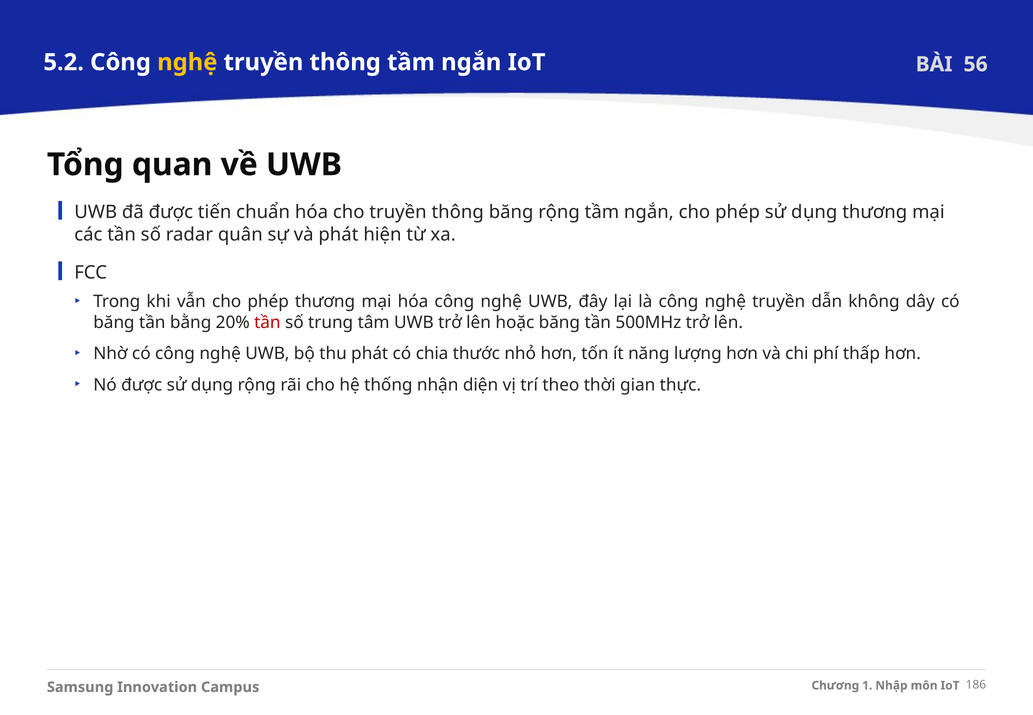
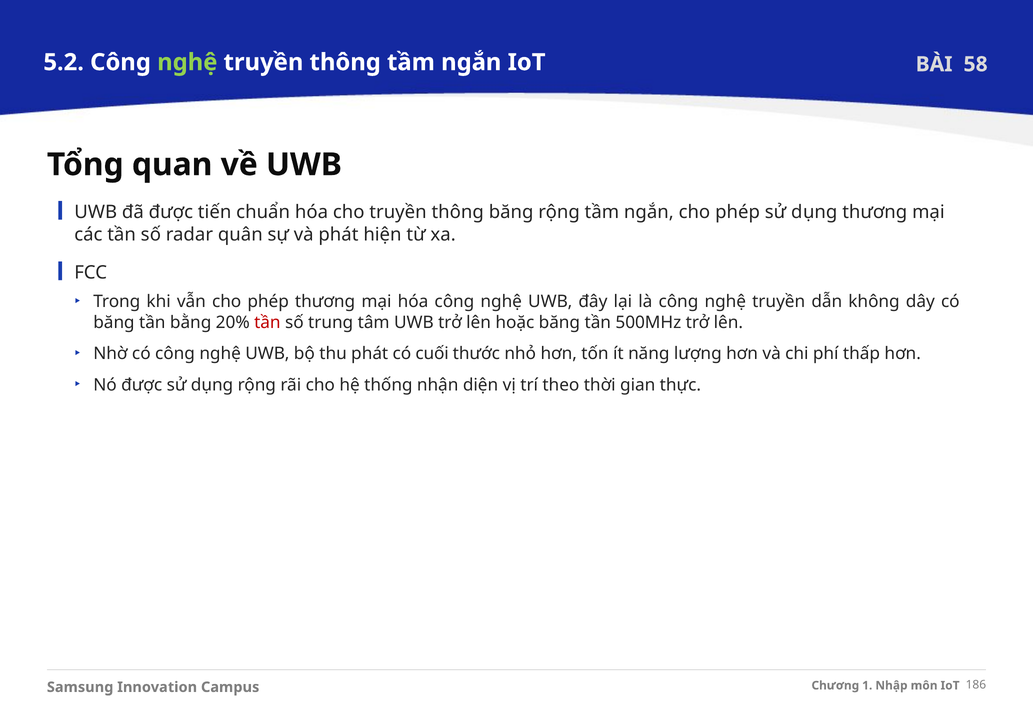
nghệ at (187, 62) colour: yellow -> light green
56: 56 -> 58
chia: chia -> cuối
